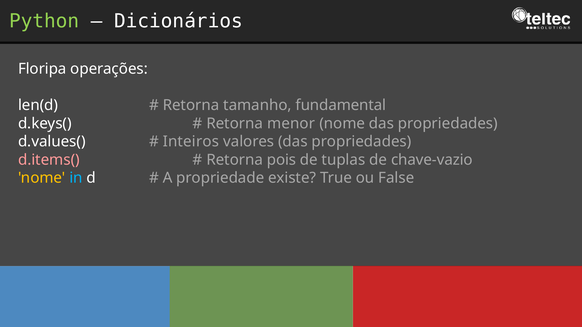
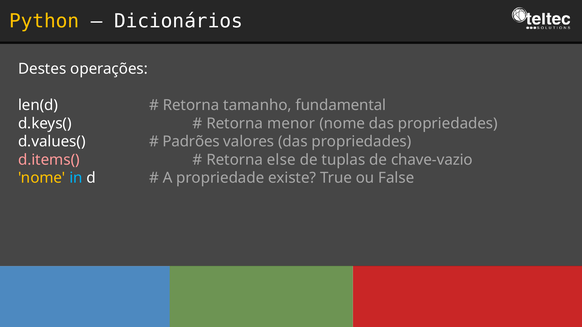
Python colour: light green -> yellow
Floripa: Floripa -> Destes
Inteiros: Inteiros -> Padrões
pois: pois -> else
